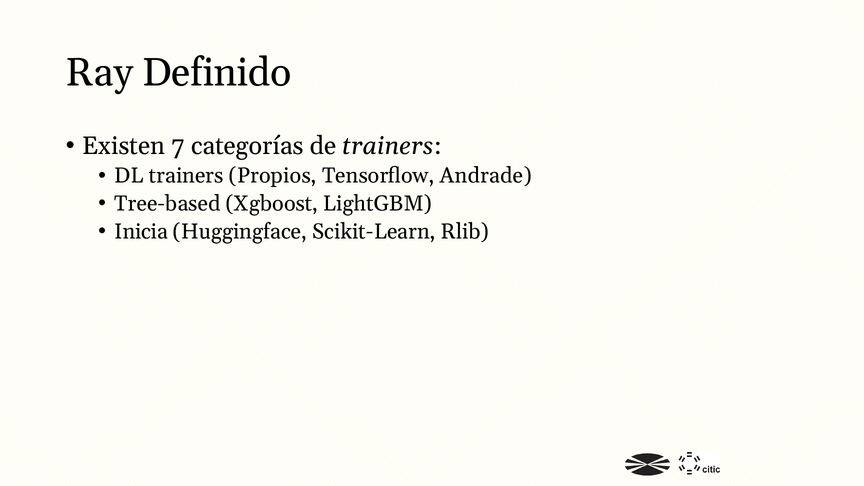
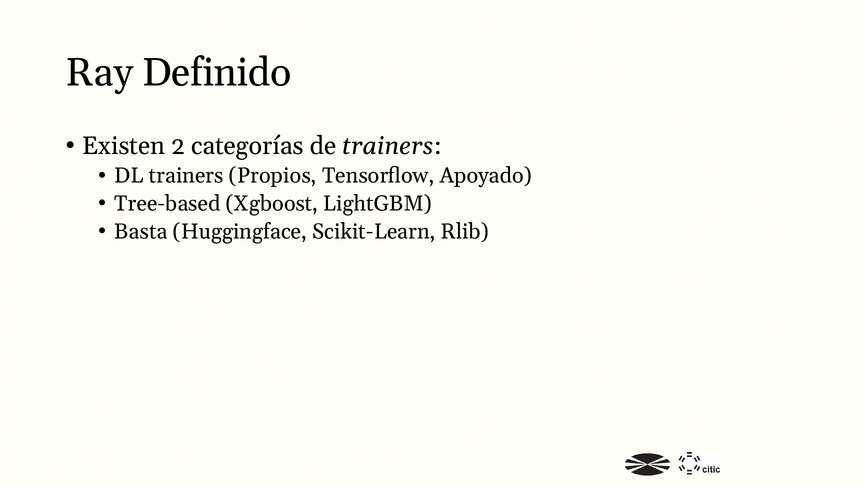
7: 7 -> 2
Andrade: Andrade -> Apoyado
Inicia: Inicia -> Basta
